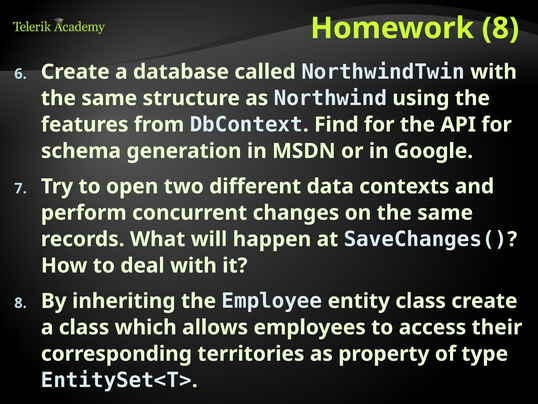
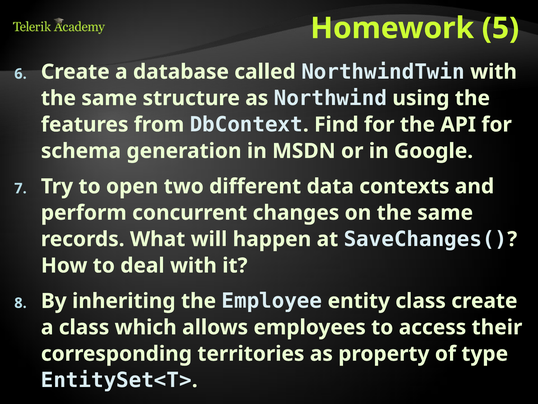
Homework 8: 8 -> 5
